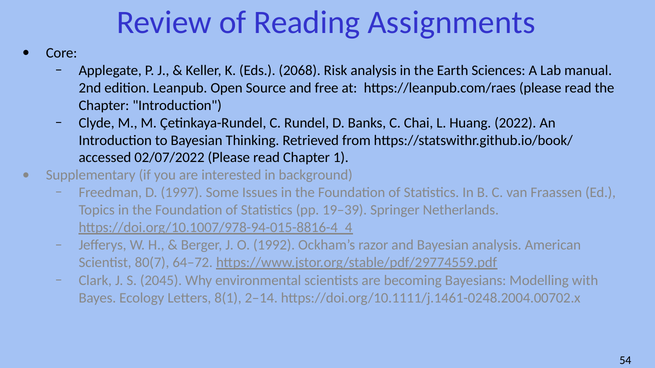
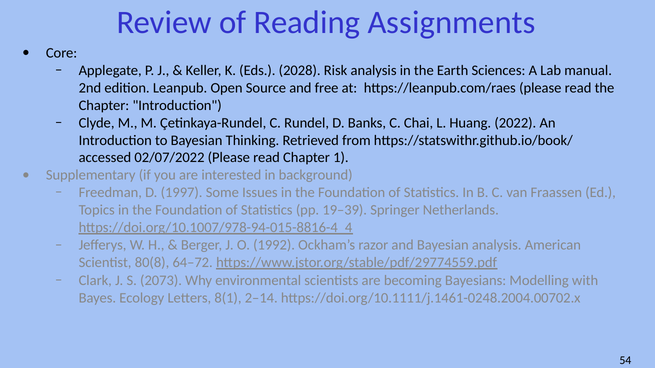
2068: 2068 -> 2028
80(7: 80(7 -> 80(8
2045: 2045 -> 2073
